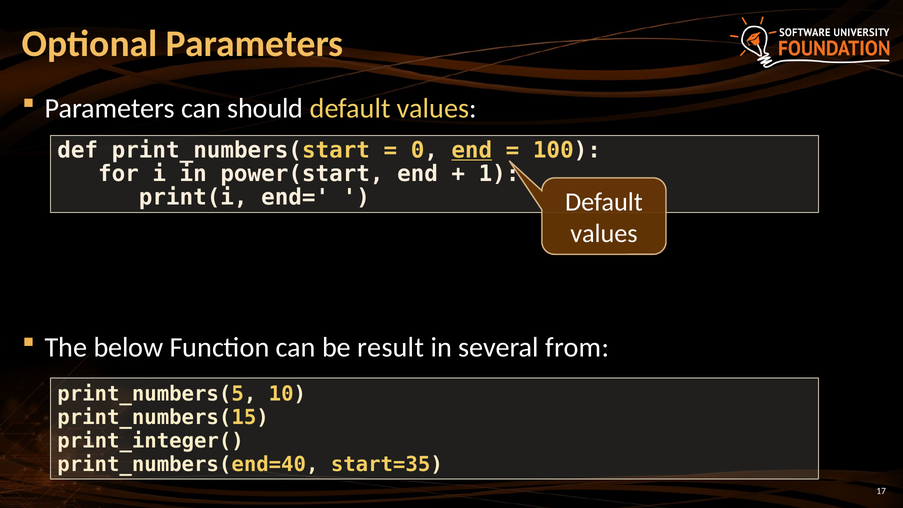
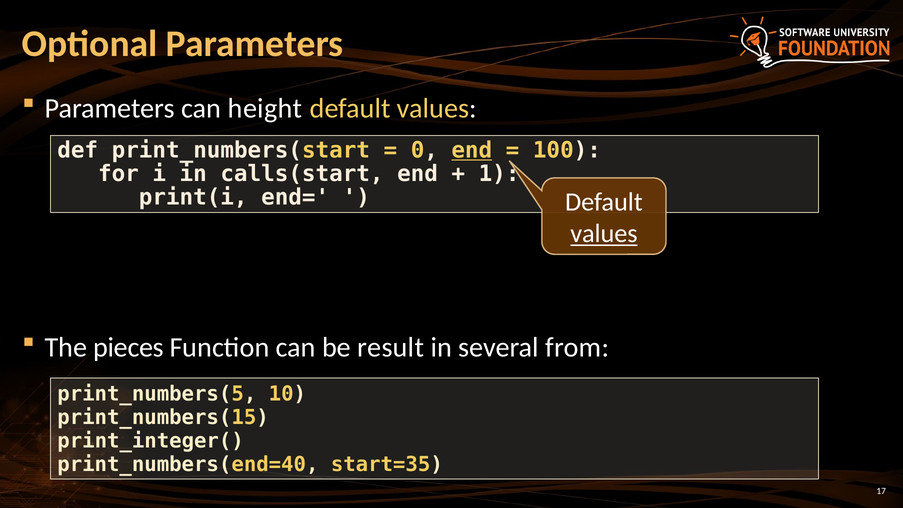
should: should -> height
power(start: power(start -> calls(start
values at (604, 234) underline: none -> present
below: below -> pieces
